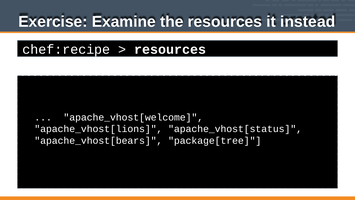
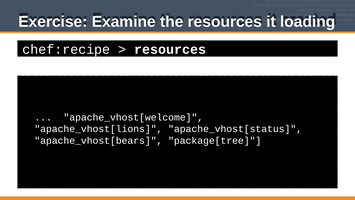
instead: instead -> loading
